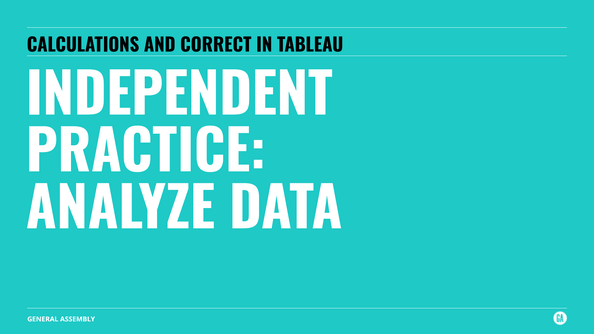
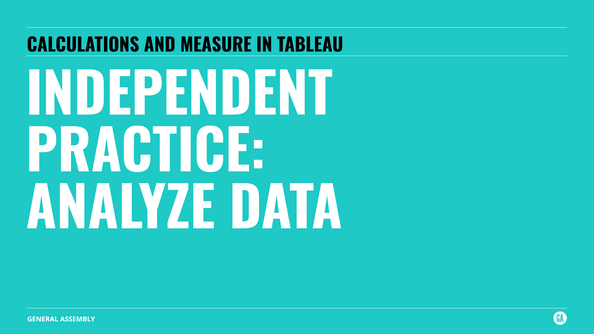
CORRECT: CORRECT -> MEASURE
